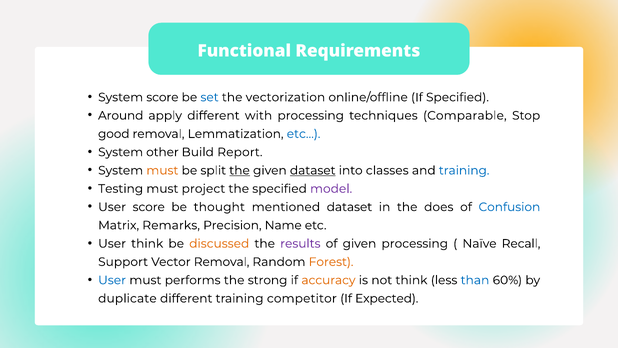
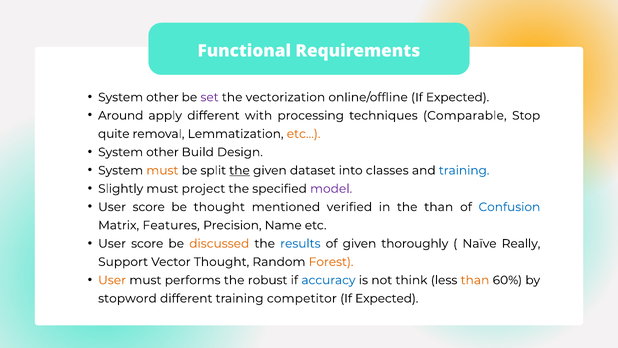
score at (162, 97): score -> other
set colour: blue -> purple
online/offline If Specified: Specified -> Expected
good: good -> quite
etc… colour: blue -> orange
Report: Report -> Design
dataset at (313, 170) underline: present -> none
Testing: Testing -> Slightly
mentioned dataset: dataset -> verified
the does: does -> than
Remarks: Remarks -> Features
think at (147, 243): think -> score
results colour: purple -> blue
given processing: processing -> thoroughly
Recall: Recall -> Really
Vector Removal: Removal -> Thought
User at (112, 280) colour: blue -> orange
strong: strong -> robust
accuracy colour: orange -> blue
than at (475, 280) colour: blue -> orange
duplicate: duplicate -> stopword
